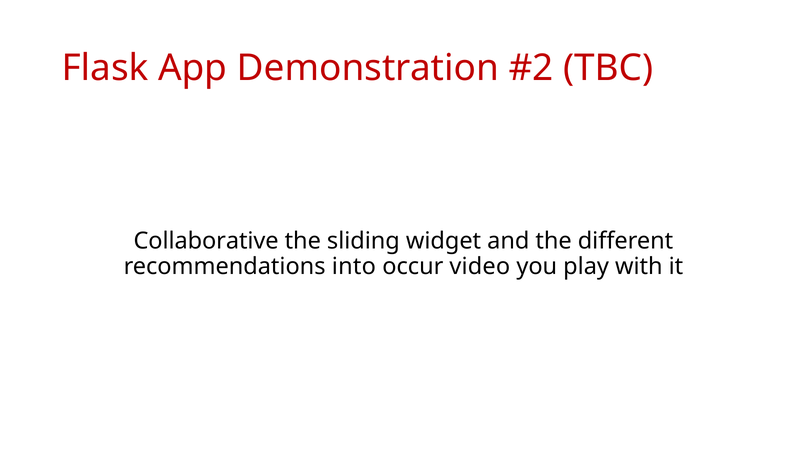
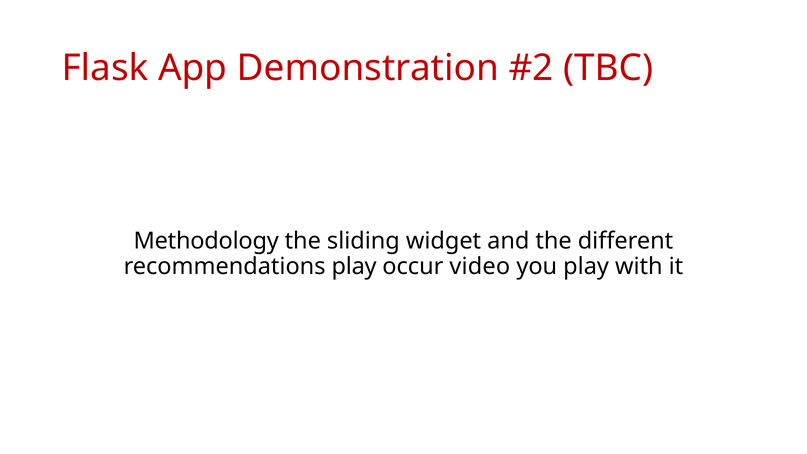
Collaborative: Collaborative -> Methodology
recommendations into: into -> play
